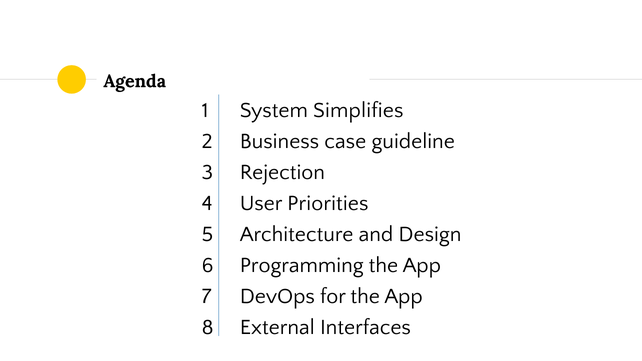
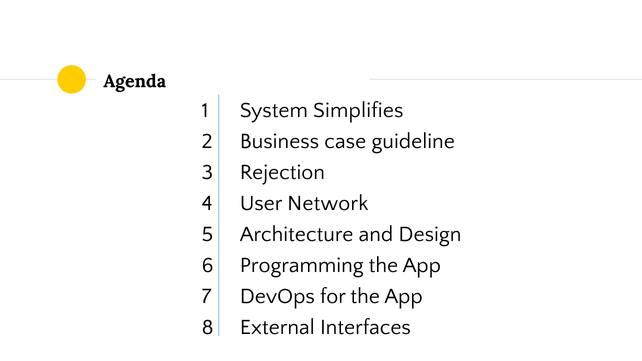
Priorities: Priorities -> Network
